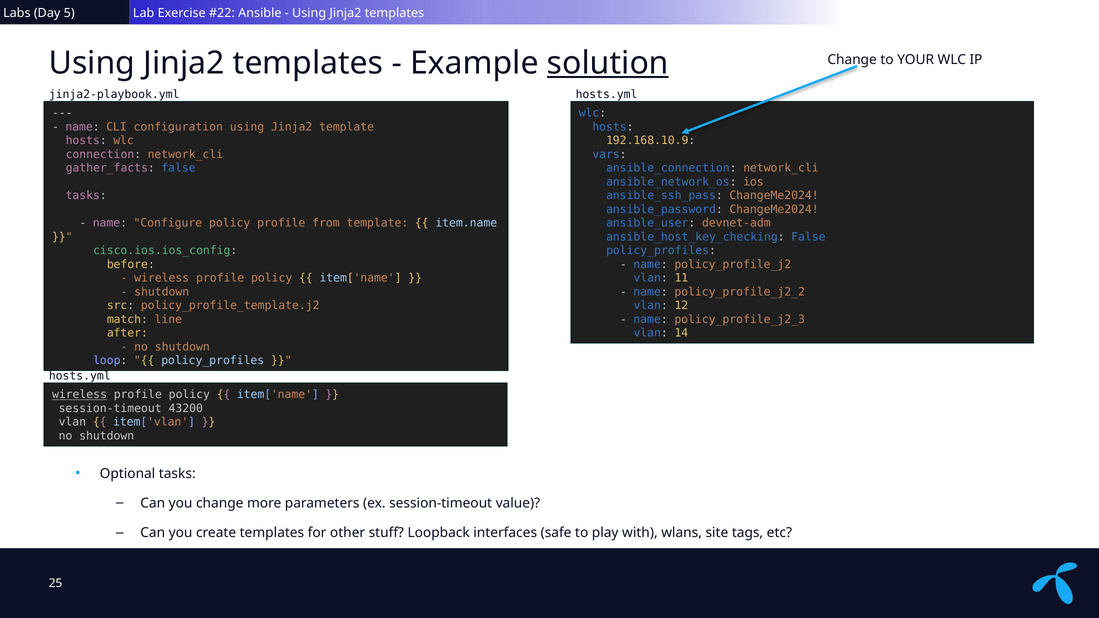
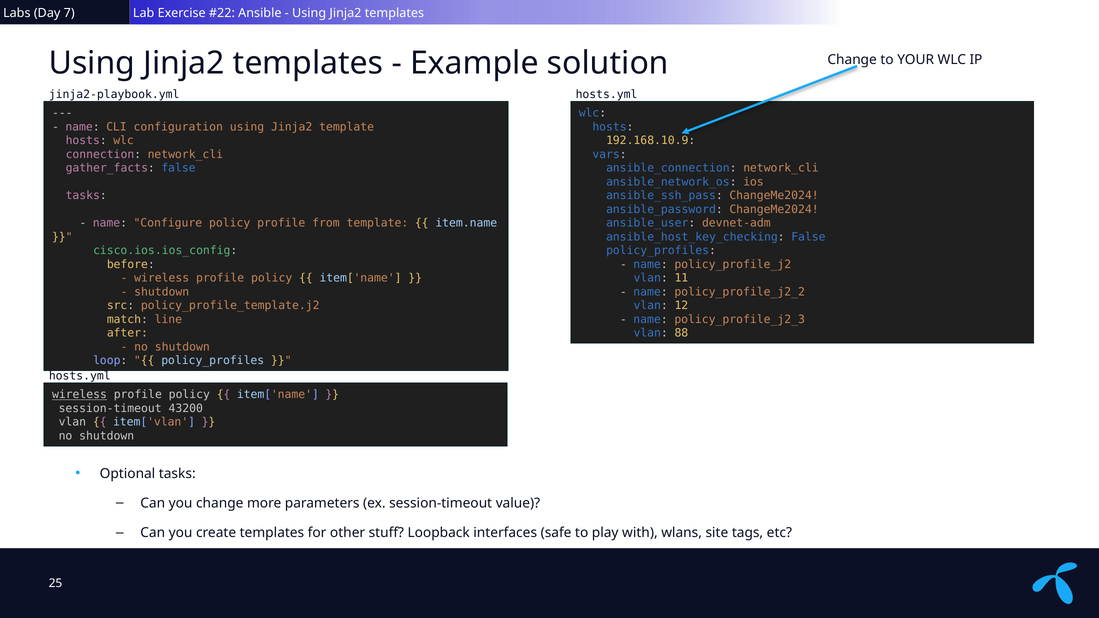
5: 5 -> 7
solution underline: present -> none
14: 14 -> 88
